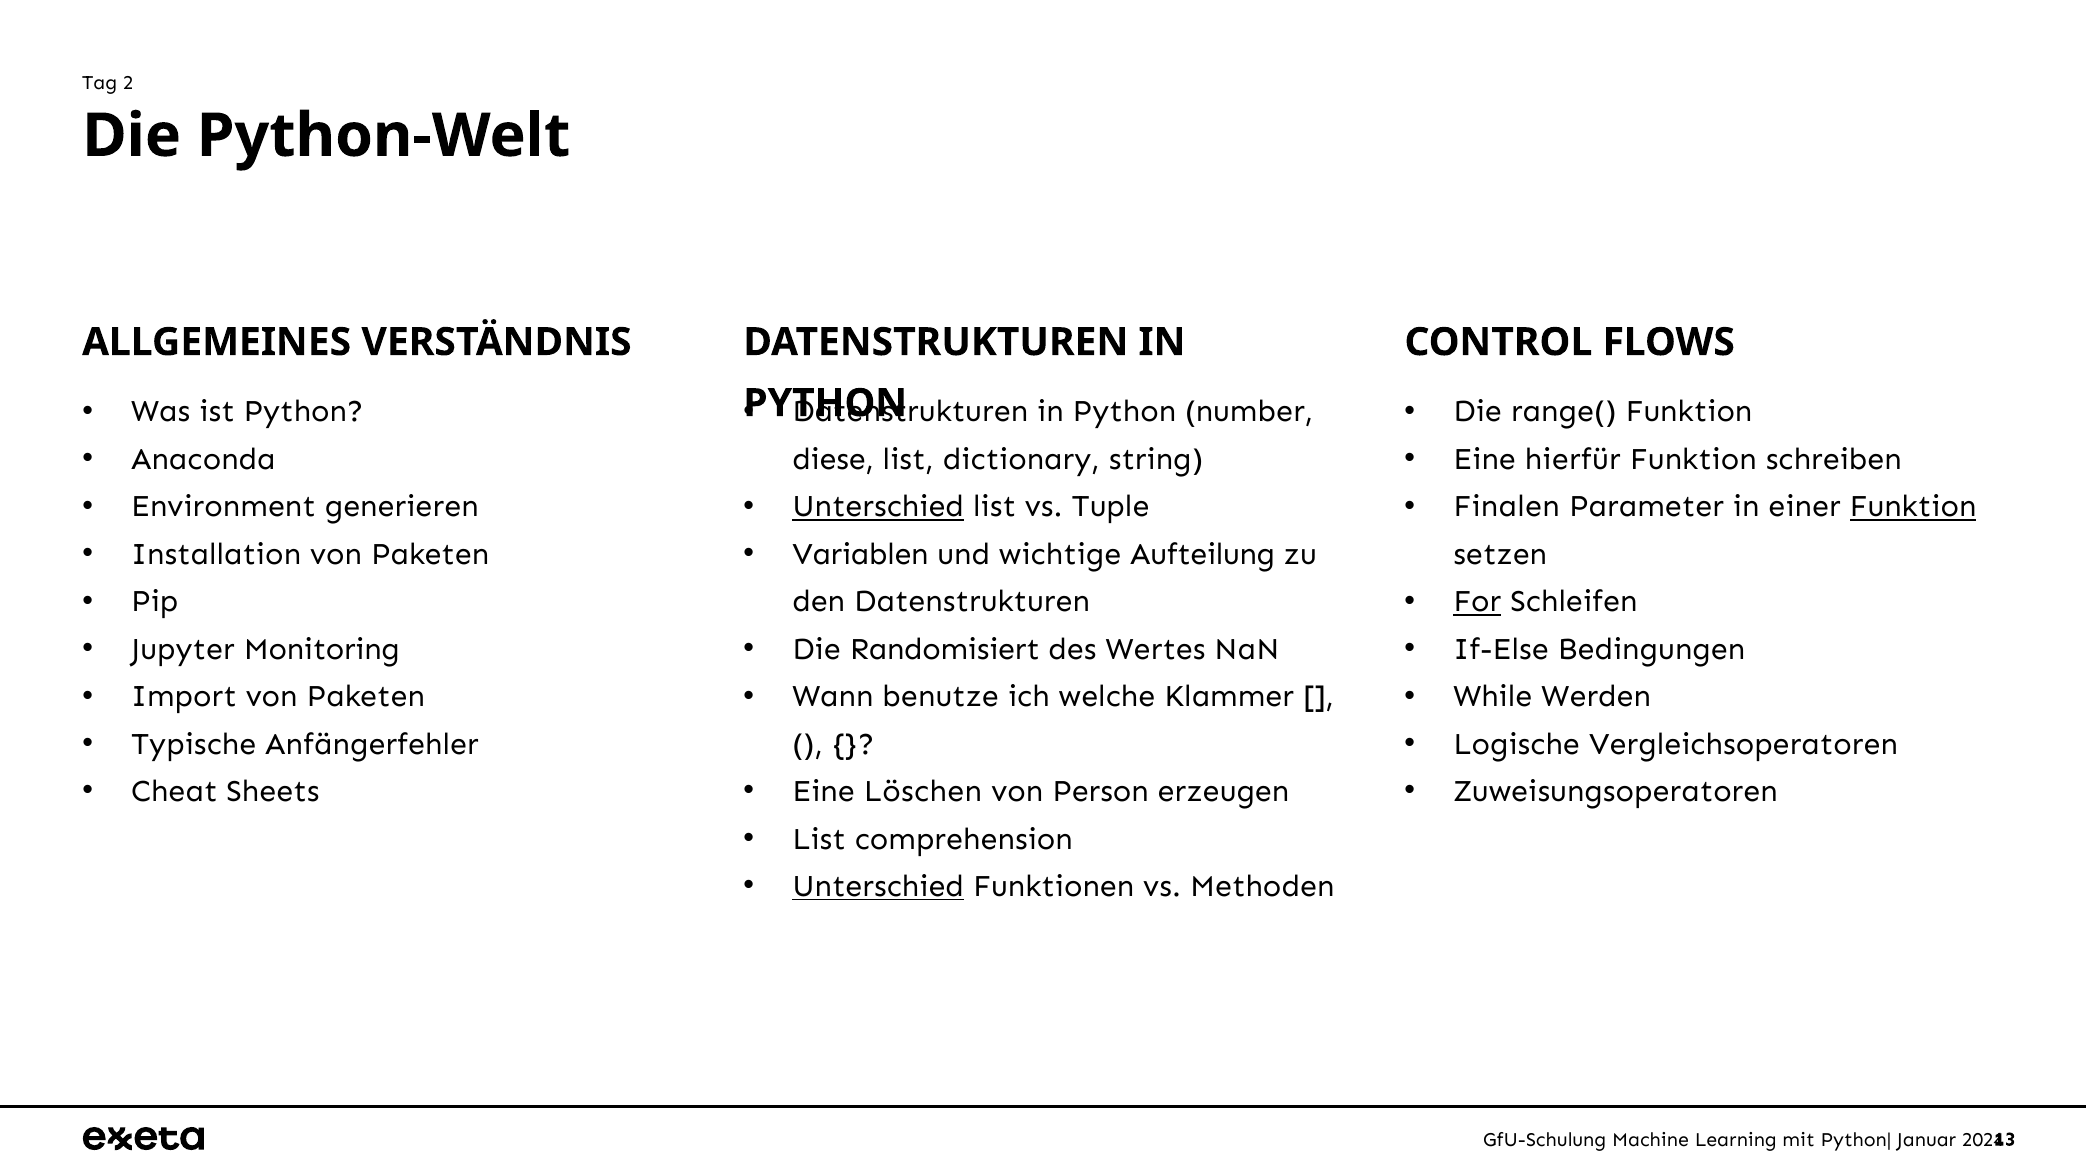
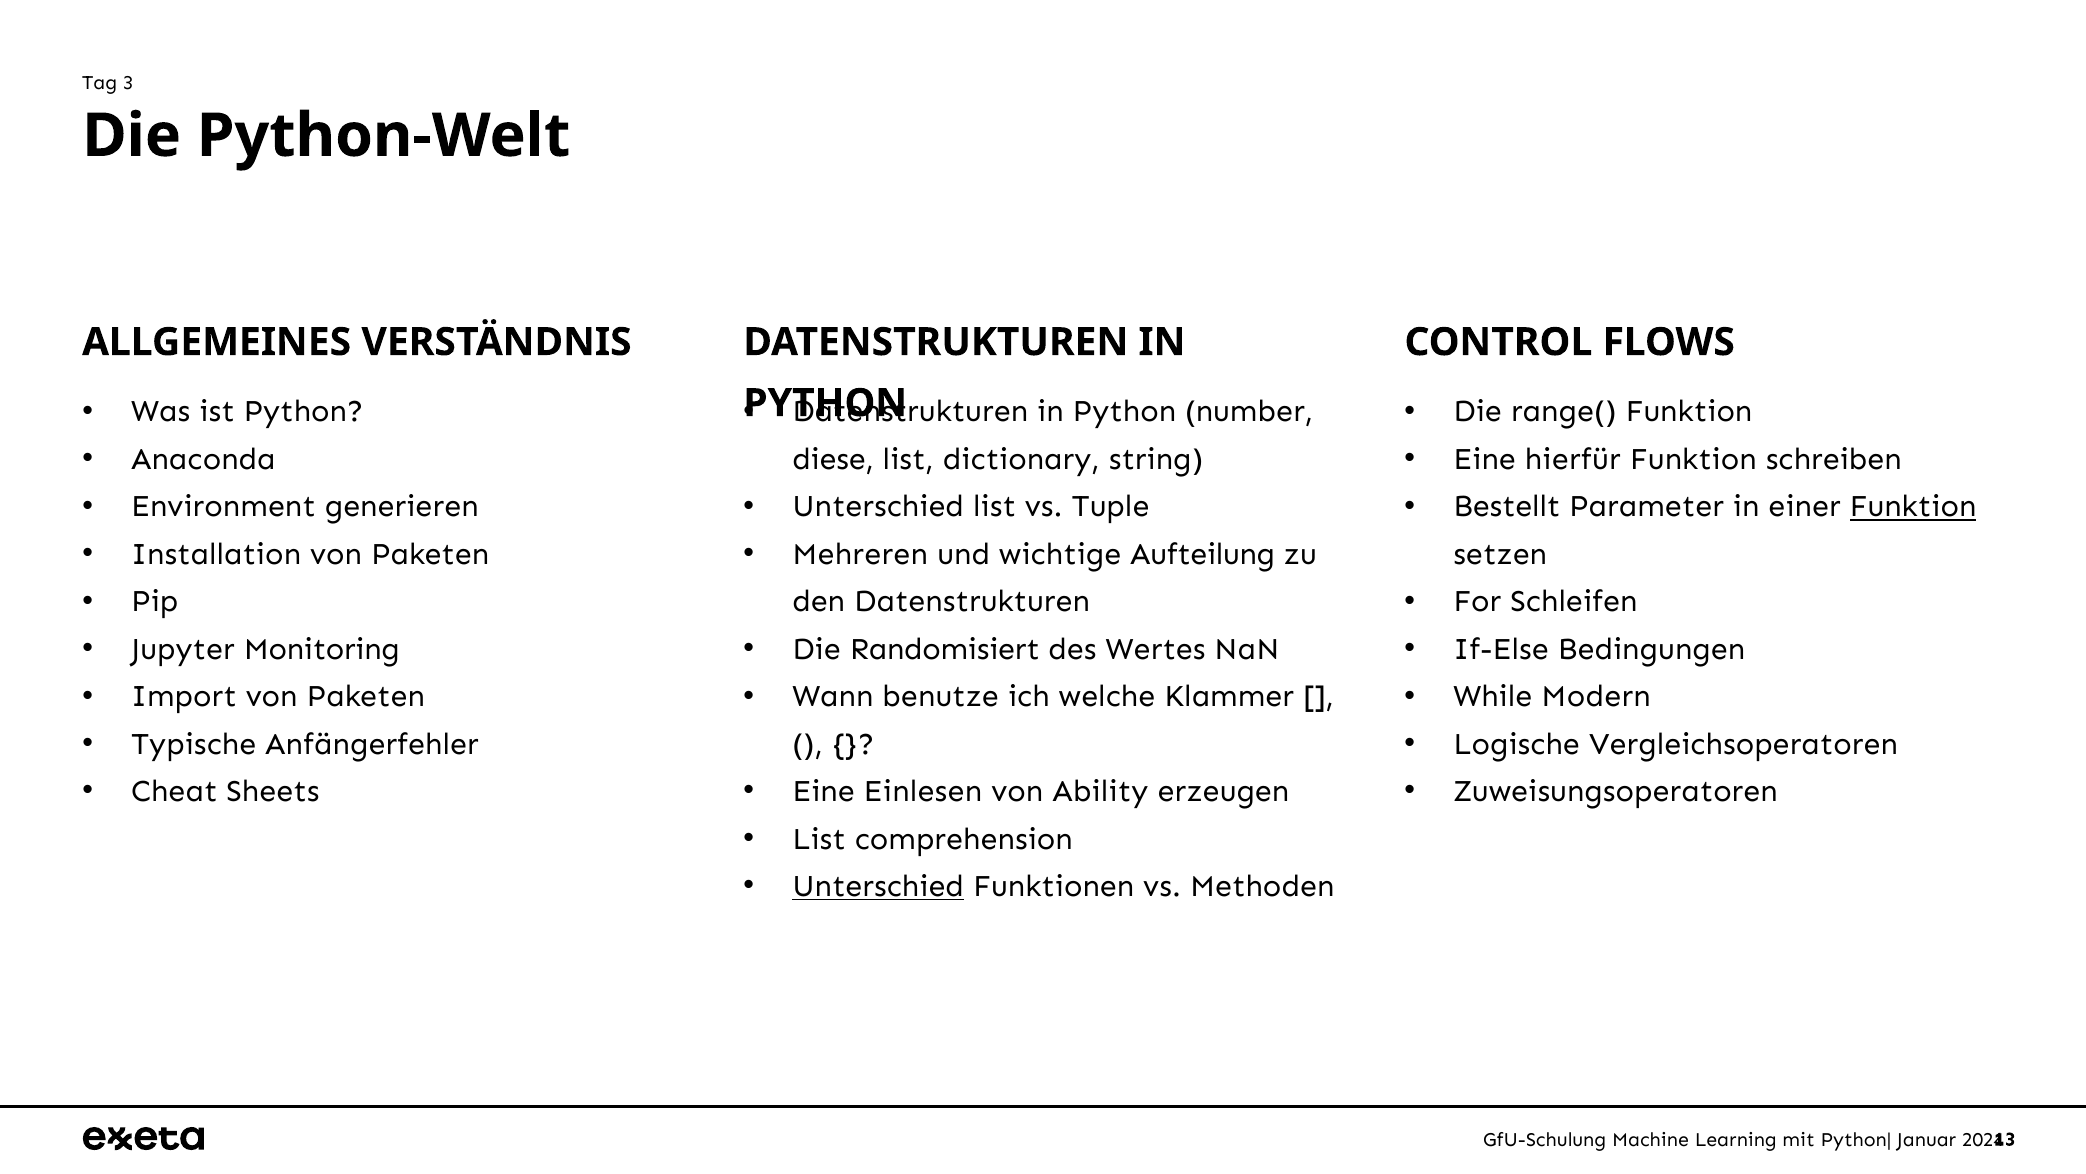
2: 2 -> 3
Unterschied at (878, 507) underline: present -> none
Finalen: Finalen -> Bestellt
Variablen: Variablen -> Mehreren
For underline: present -> none
Werden: Werden -> Modern
Löschen: Löschen -> Einlesen
Person: Person -> Ability
